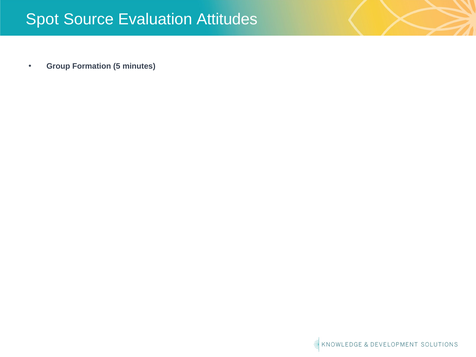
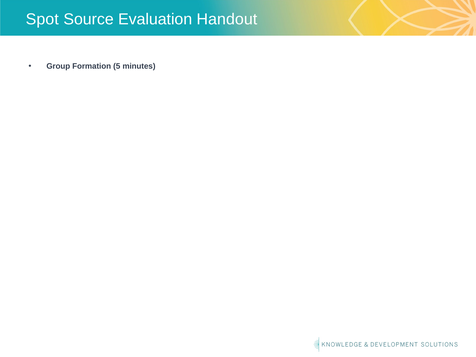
Attitudes: Attitudes -> Handout
